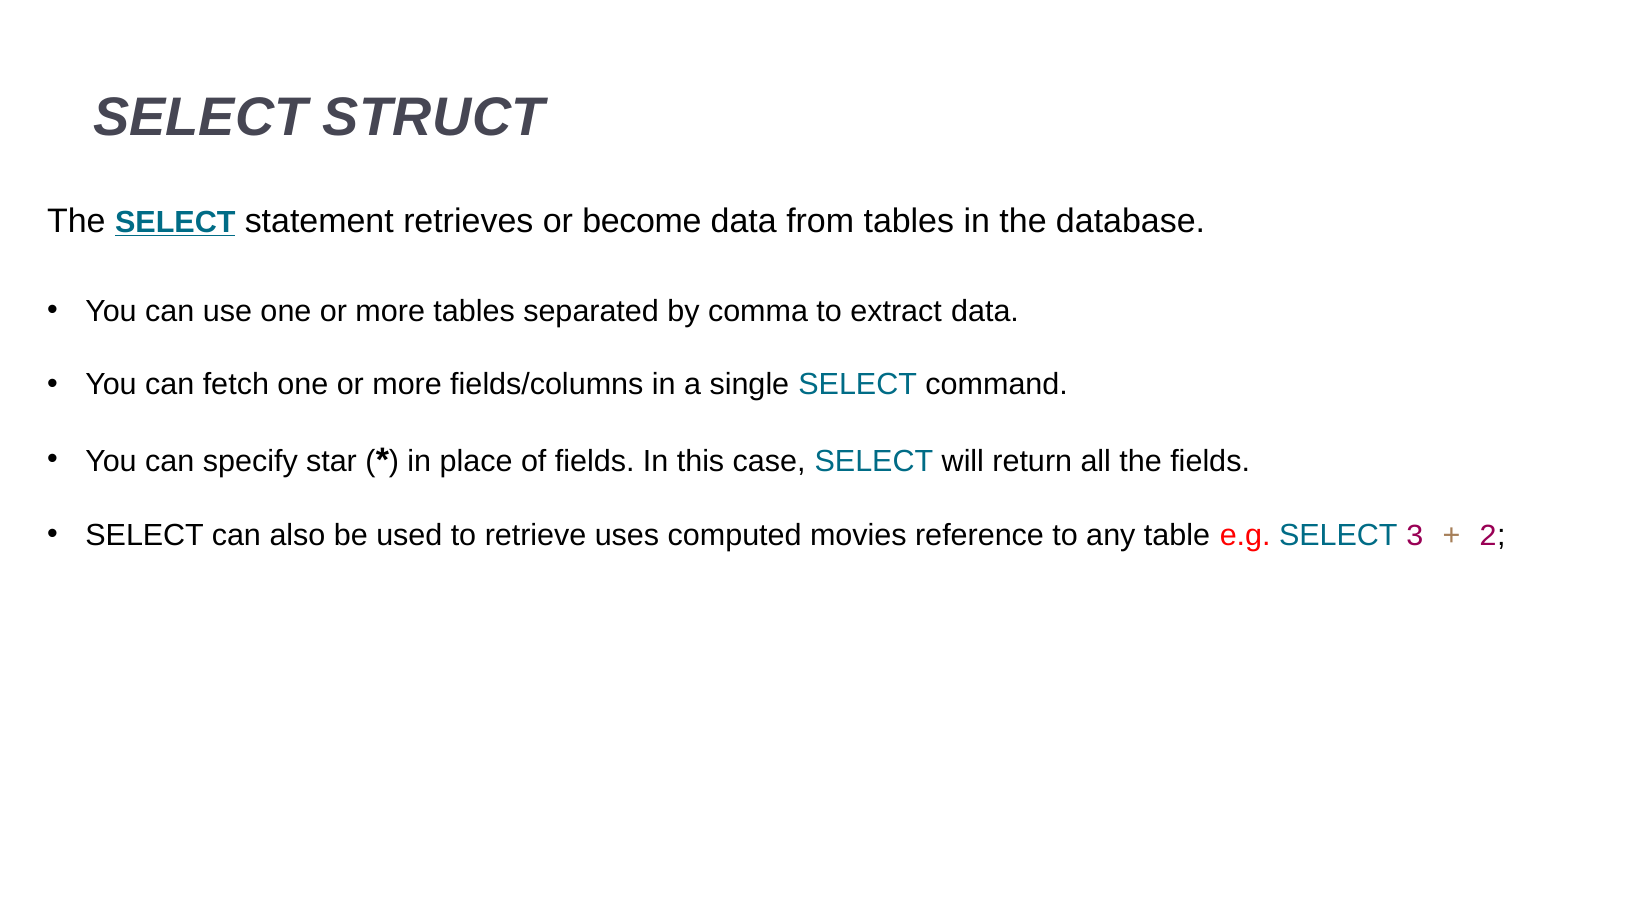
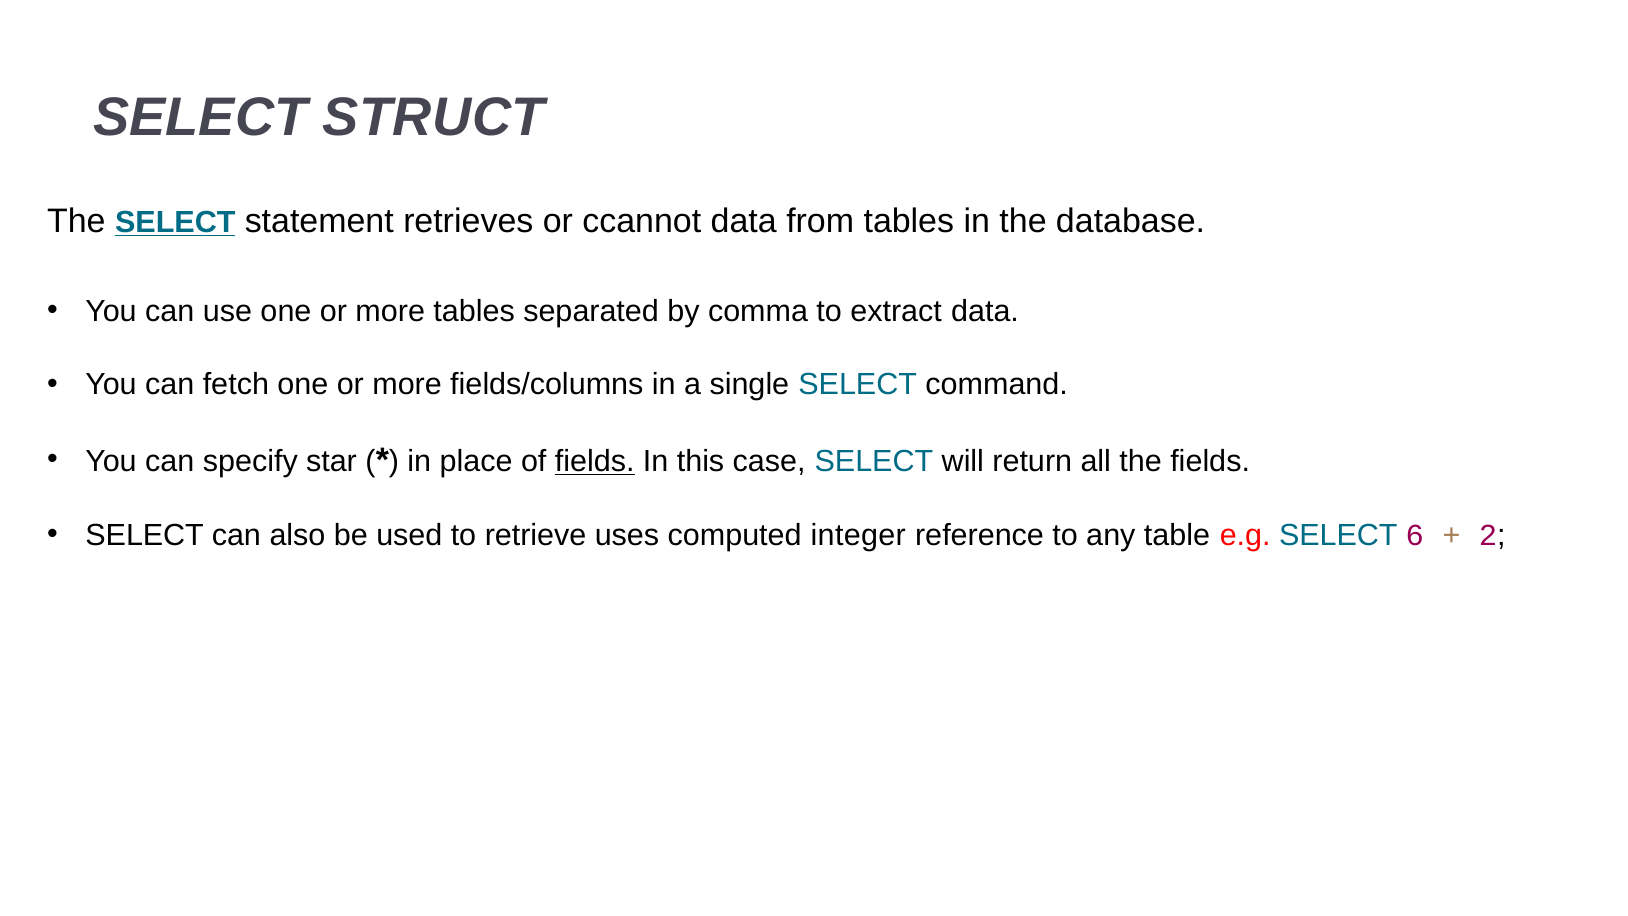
become: become -> ccannot
fields at (595, 461) underline: none -> present
movies: movies -> integer
3: 3 -> 6
